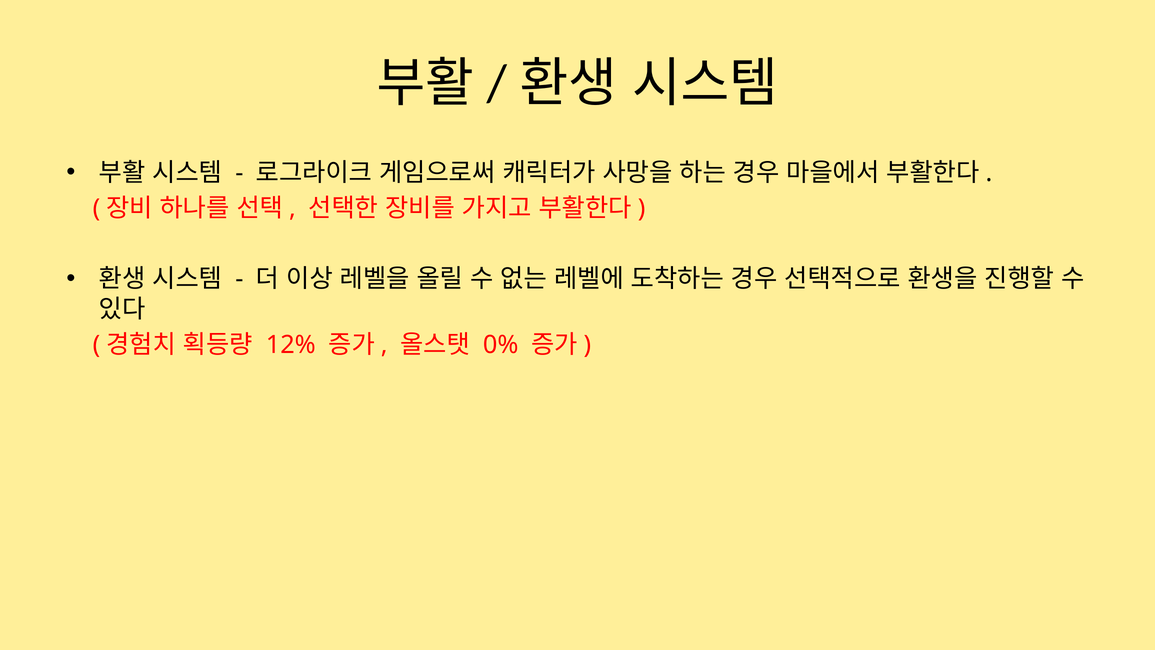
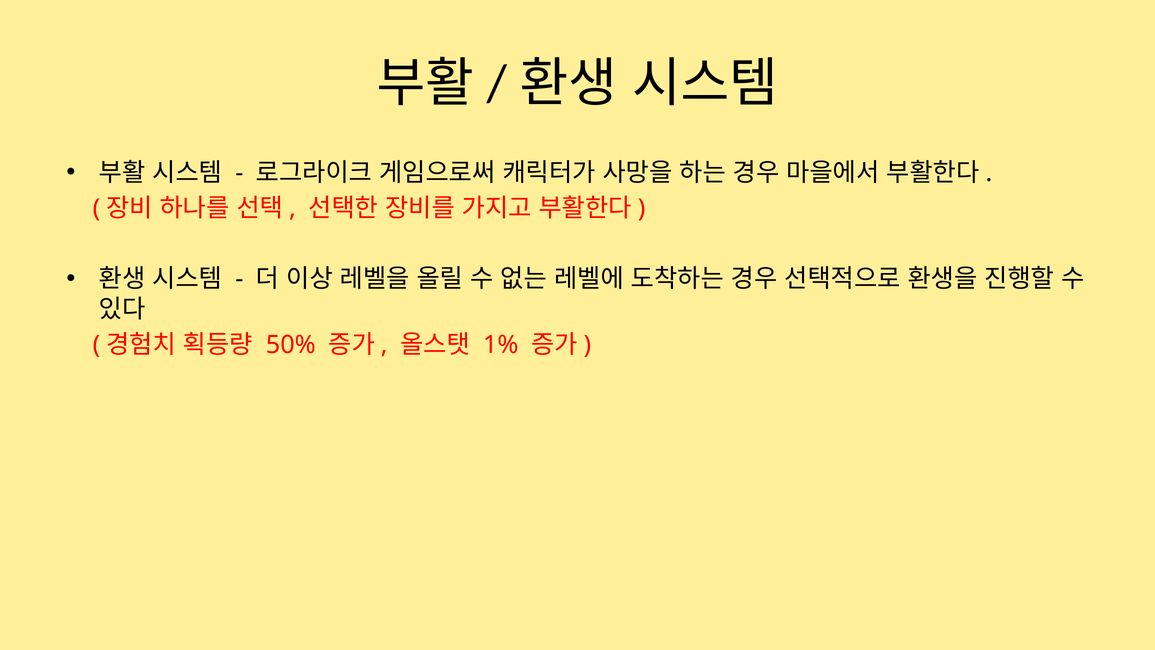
12%: 12% -> 50%
0%: 0% -> 1%
